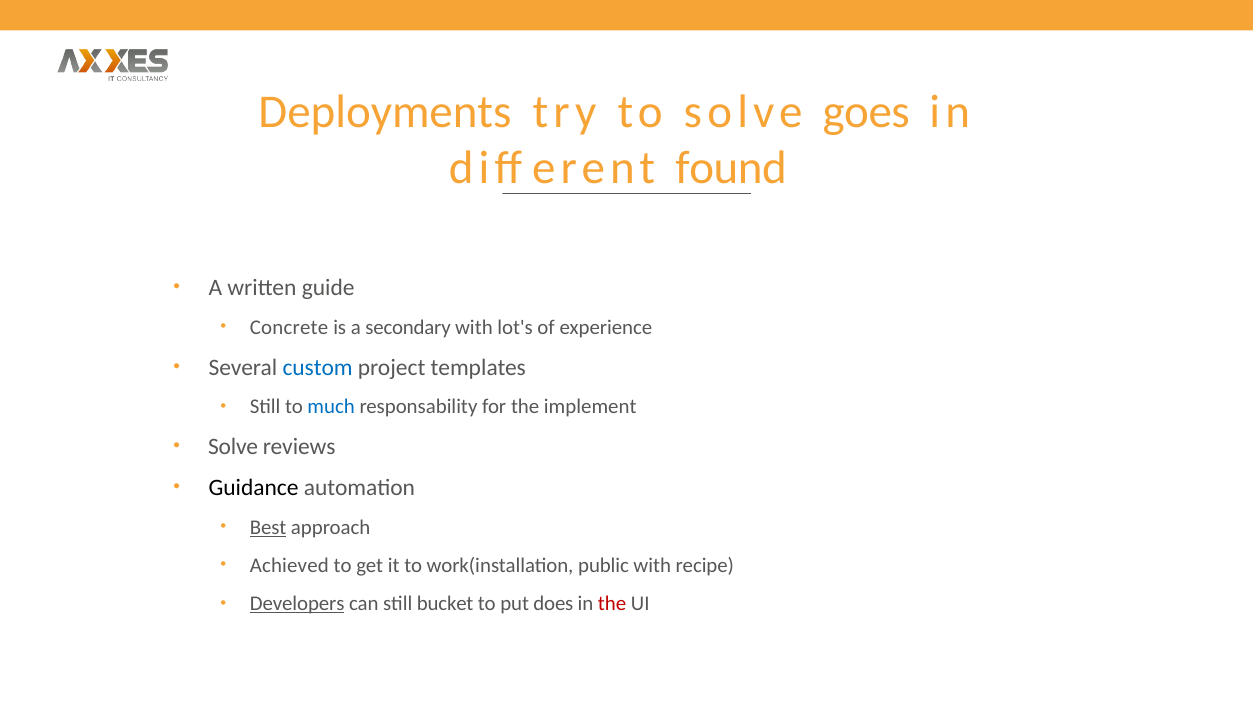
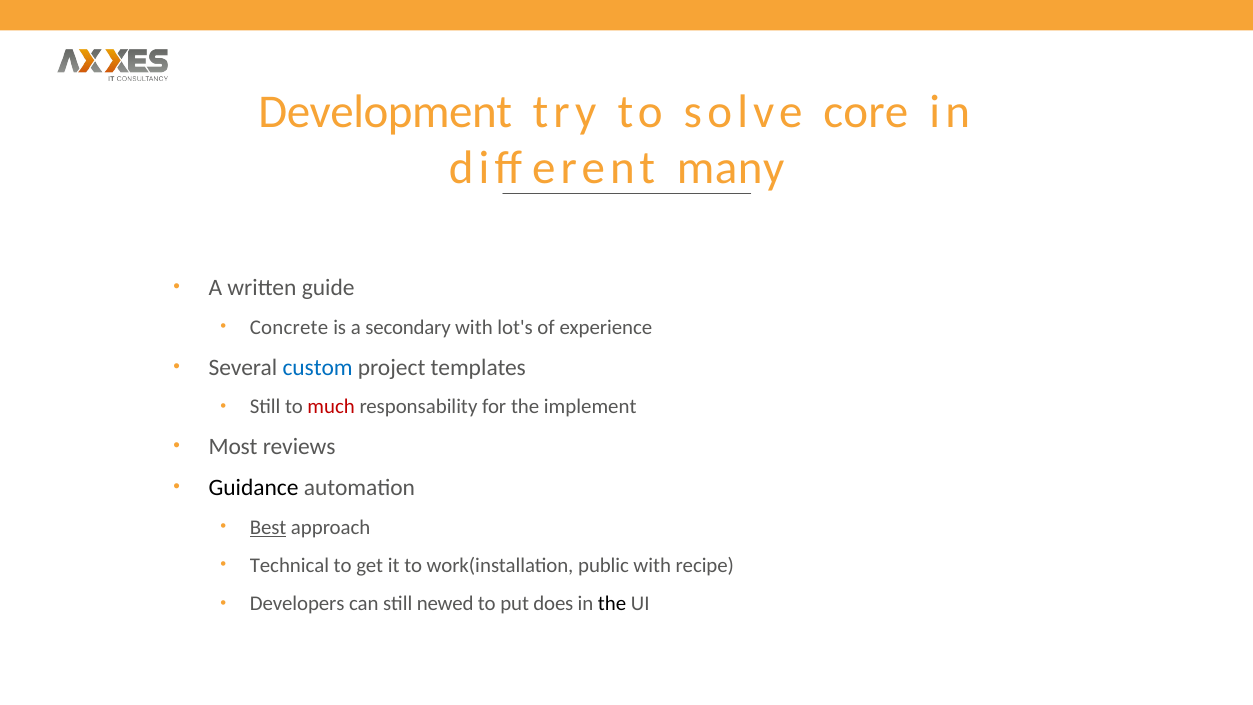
Deployments: Deployments -> Development
goes: goes -> core
found: found -> many
much colour: blue -> red
Solve at (233, 447): Solve -> Most
Achieved: Achieved -> Technical
Developers underline: present -> none
bucket: bucket -> newed
the at (612, 604) colour: red -> black
